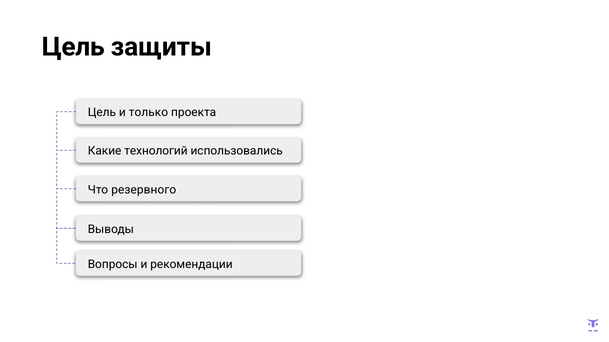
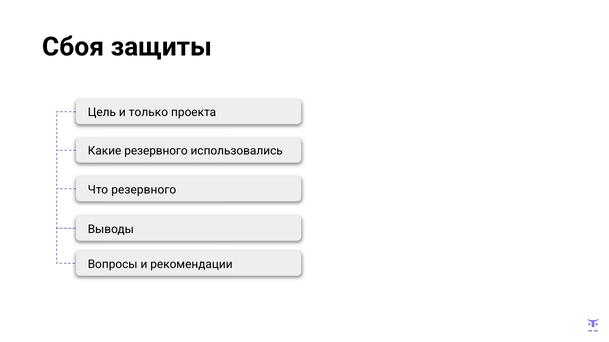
Цель at (73, 47): Цель -> Сбоя
Какие технологий: технологий -> резервного
